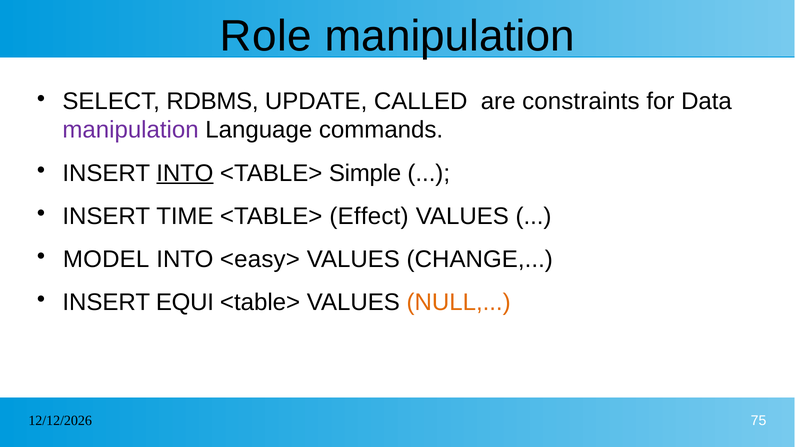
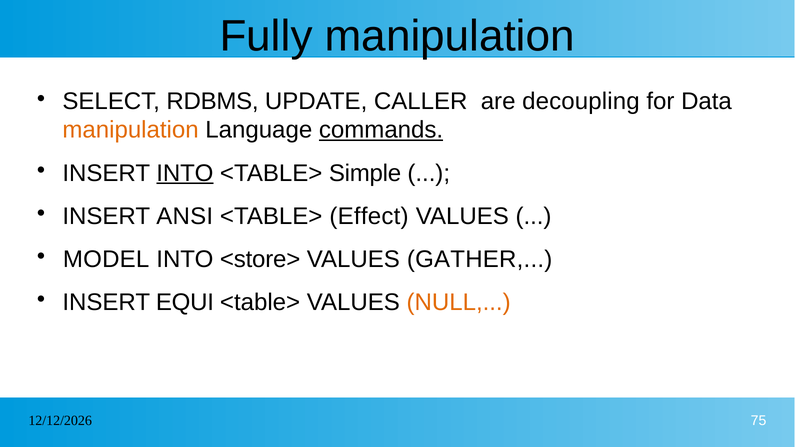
Role: Role -> Fully
CALLED: CALLED -> CALLER
constraints: constraints -> decoupling
manipulation at (131, 130) colour: purple -> orange
commands underline: none -> present
TIME: TIME -> ANSI
<easy>: <easy> -> <store>
CHANGE: CHANGE -> GATHER
